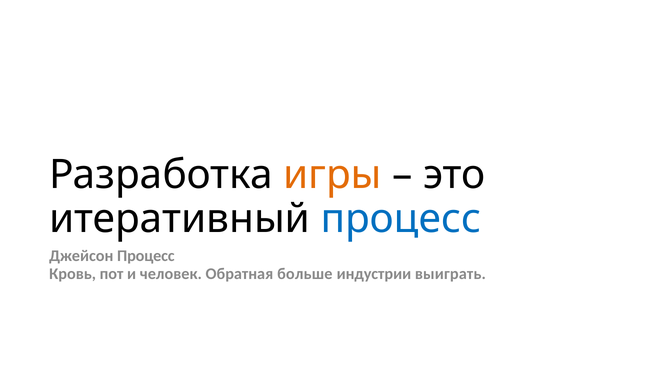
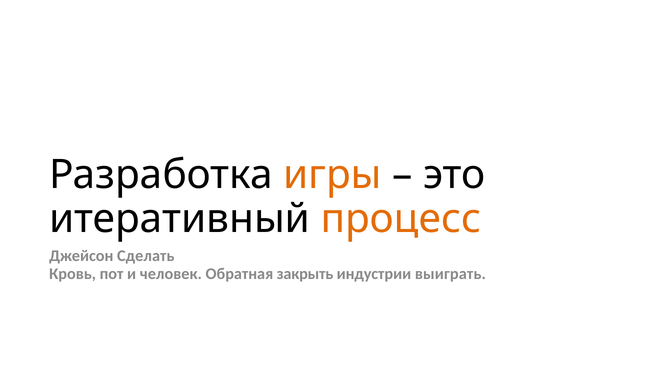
процесс at (401, 219) colour: blue -> orange
Джейсон Процесс: Процесс -> Сделать
больше: больше -> закрыть
